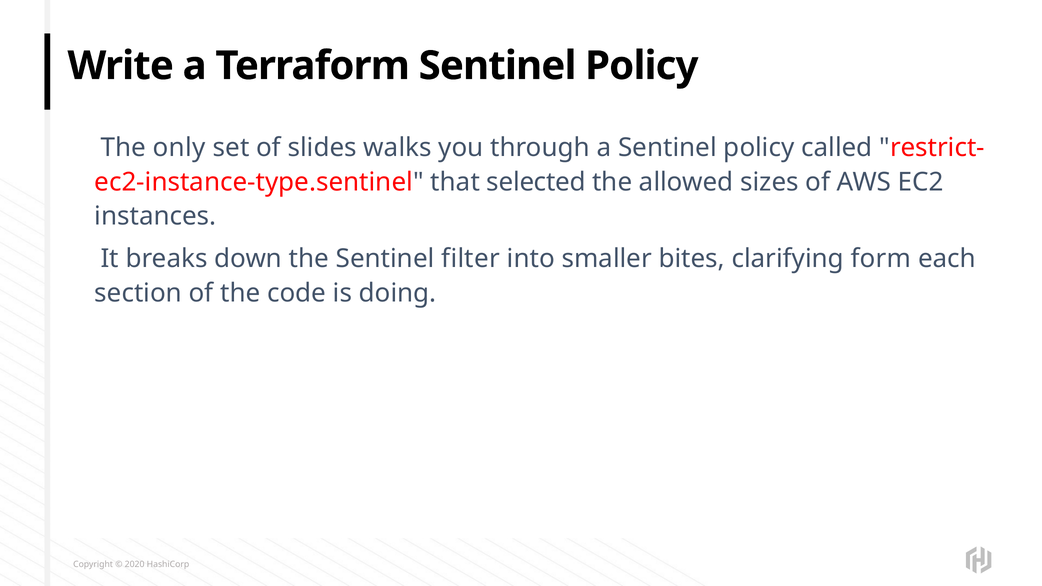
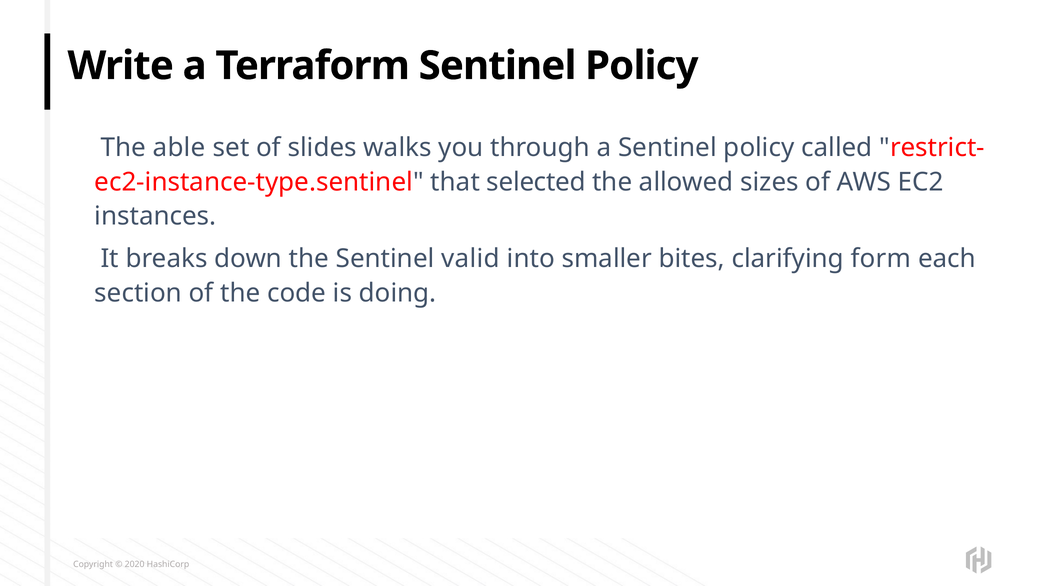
only: only -> able
filter: filter -> valid
